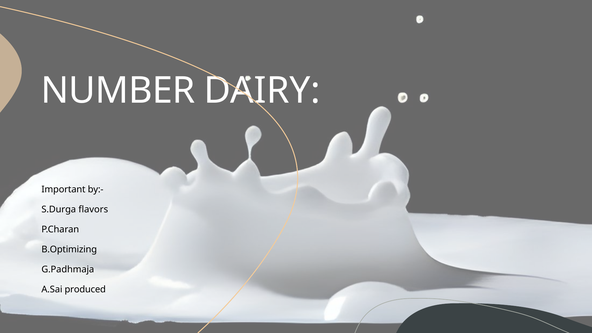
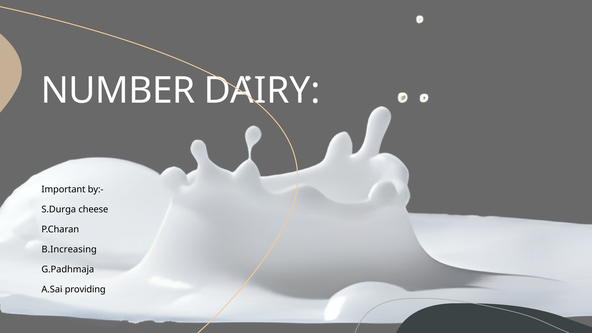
flavors: flavors -> cheese
B.Optimizing: B.Optimizing -> B.Increasing
produced: produced -> providing
